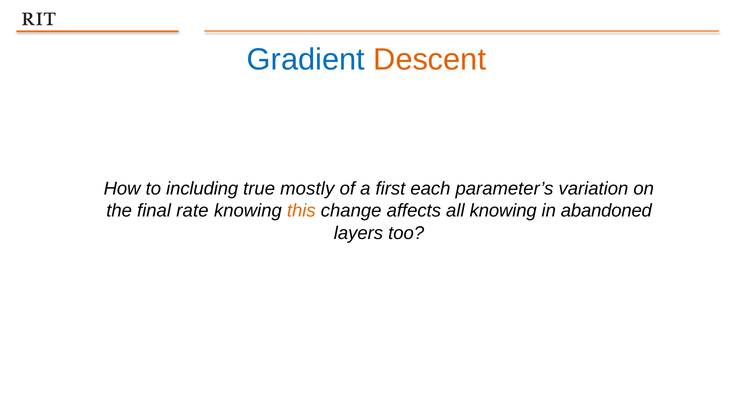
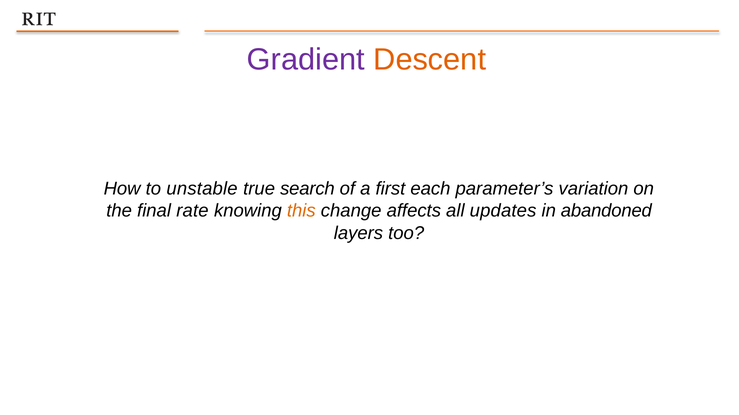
Gradient colour: blue -> purple
including: including -> unstable
mostly: mostly -> search
all knowing: knowing -> updates
